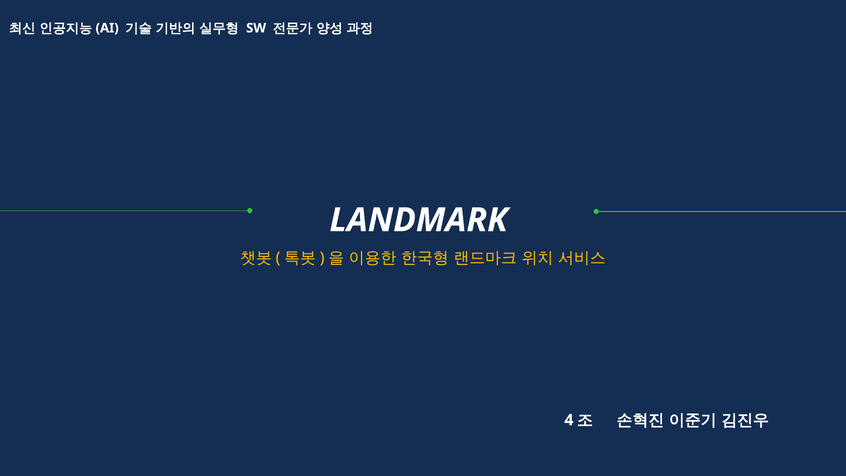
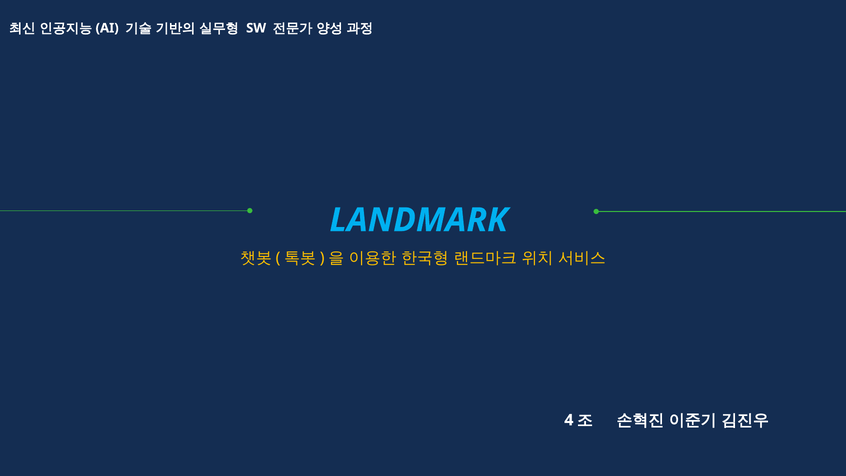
LANDMARK colour: white -> light blue
